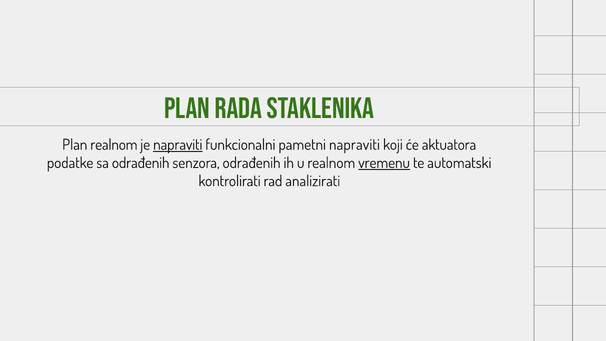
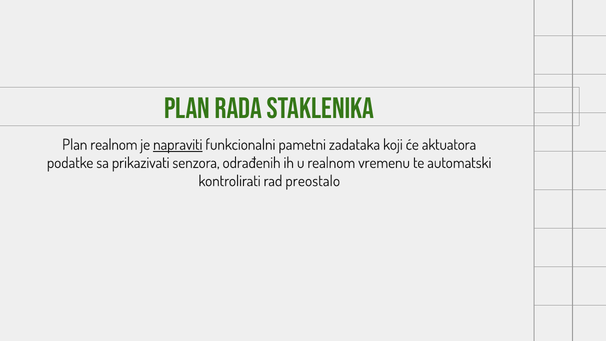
pametni napraviti: napraviti -> zadataka
sa odrađenih: odrađenih -> prikazivati
vremenu underline: present -> none
analizirati: analizirati -> preostalo
